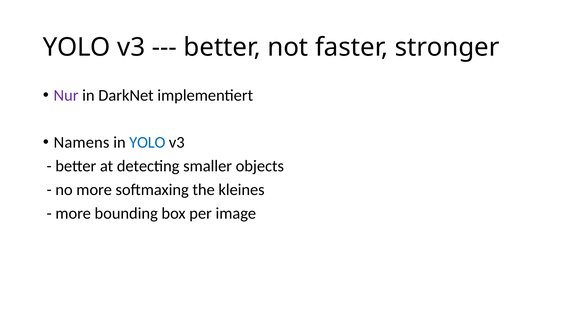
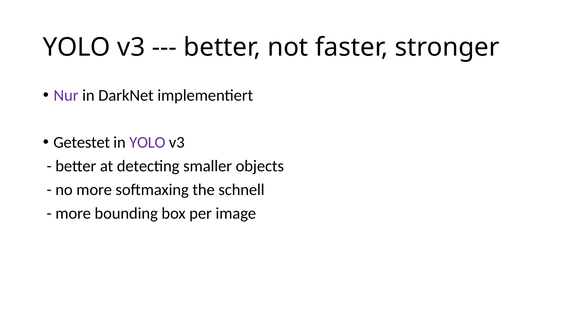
Namens: Namens -> Getestet
YOLO at (147, 143) colour: blue -> purple
kleines: kleines -> schnell
